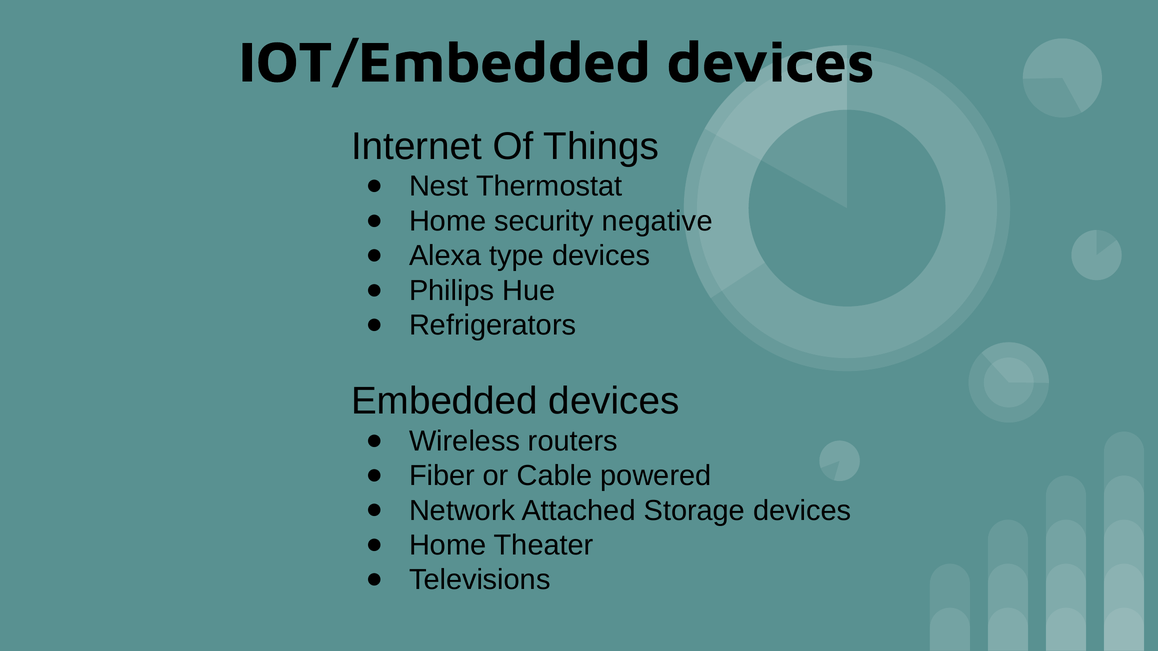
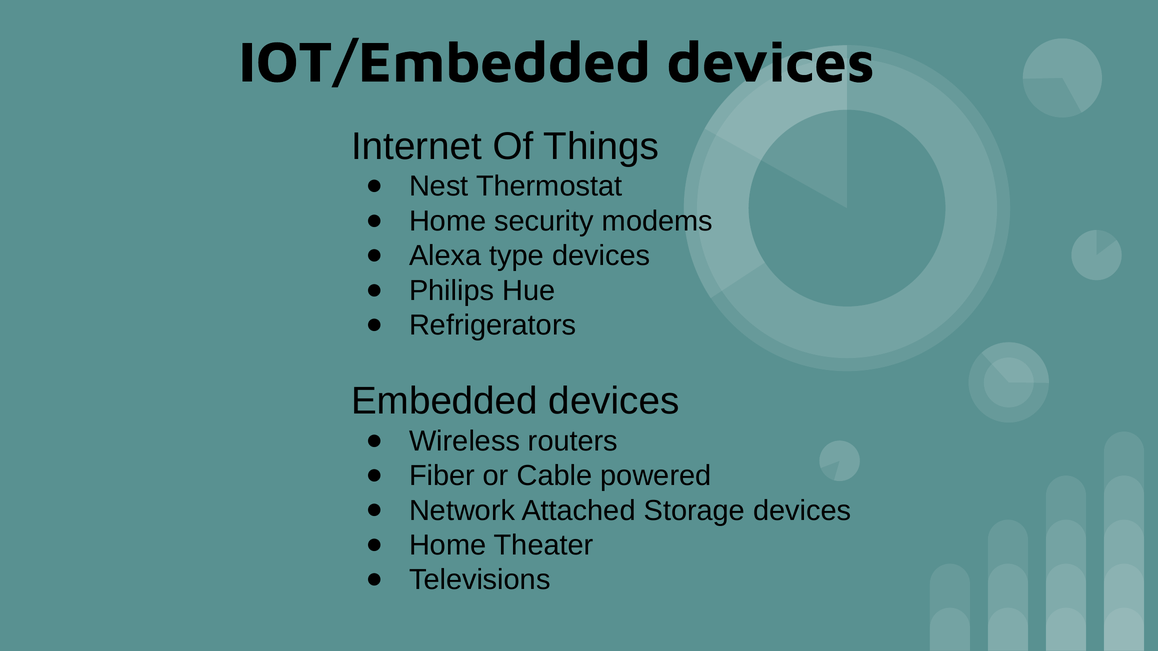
negative: negative -> modems
